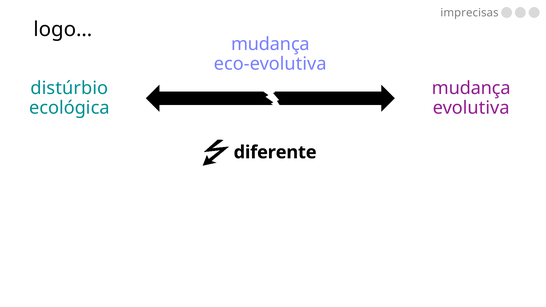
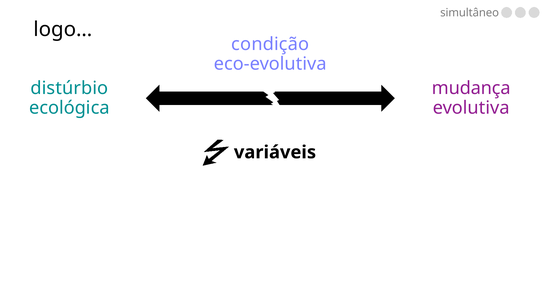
imprecisas: imprecisas -> simultâneo
mudança at (270, 44): mudança -> condição
diferente: diferente -> variáveis
